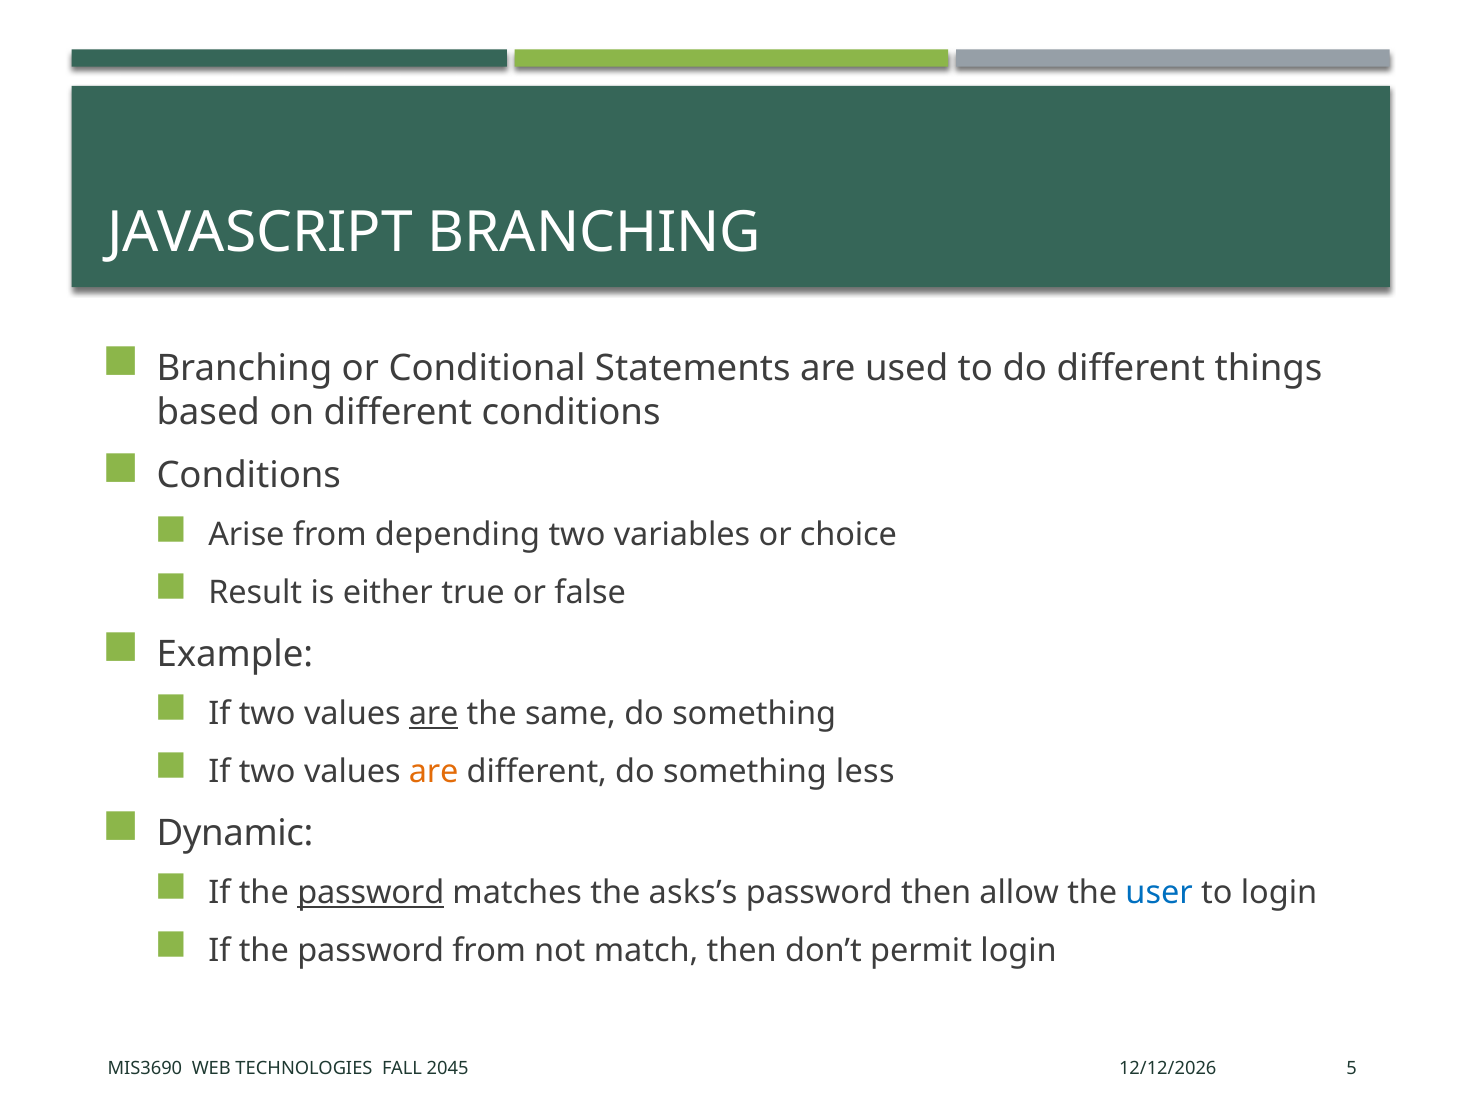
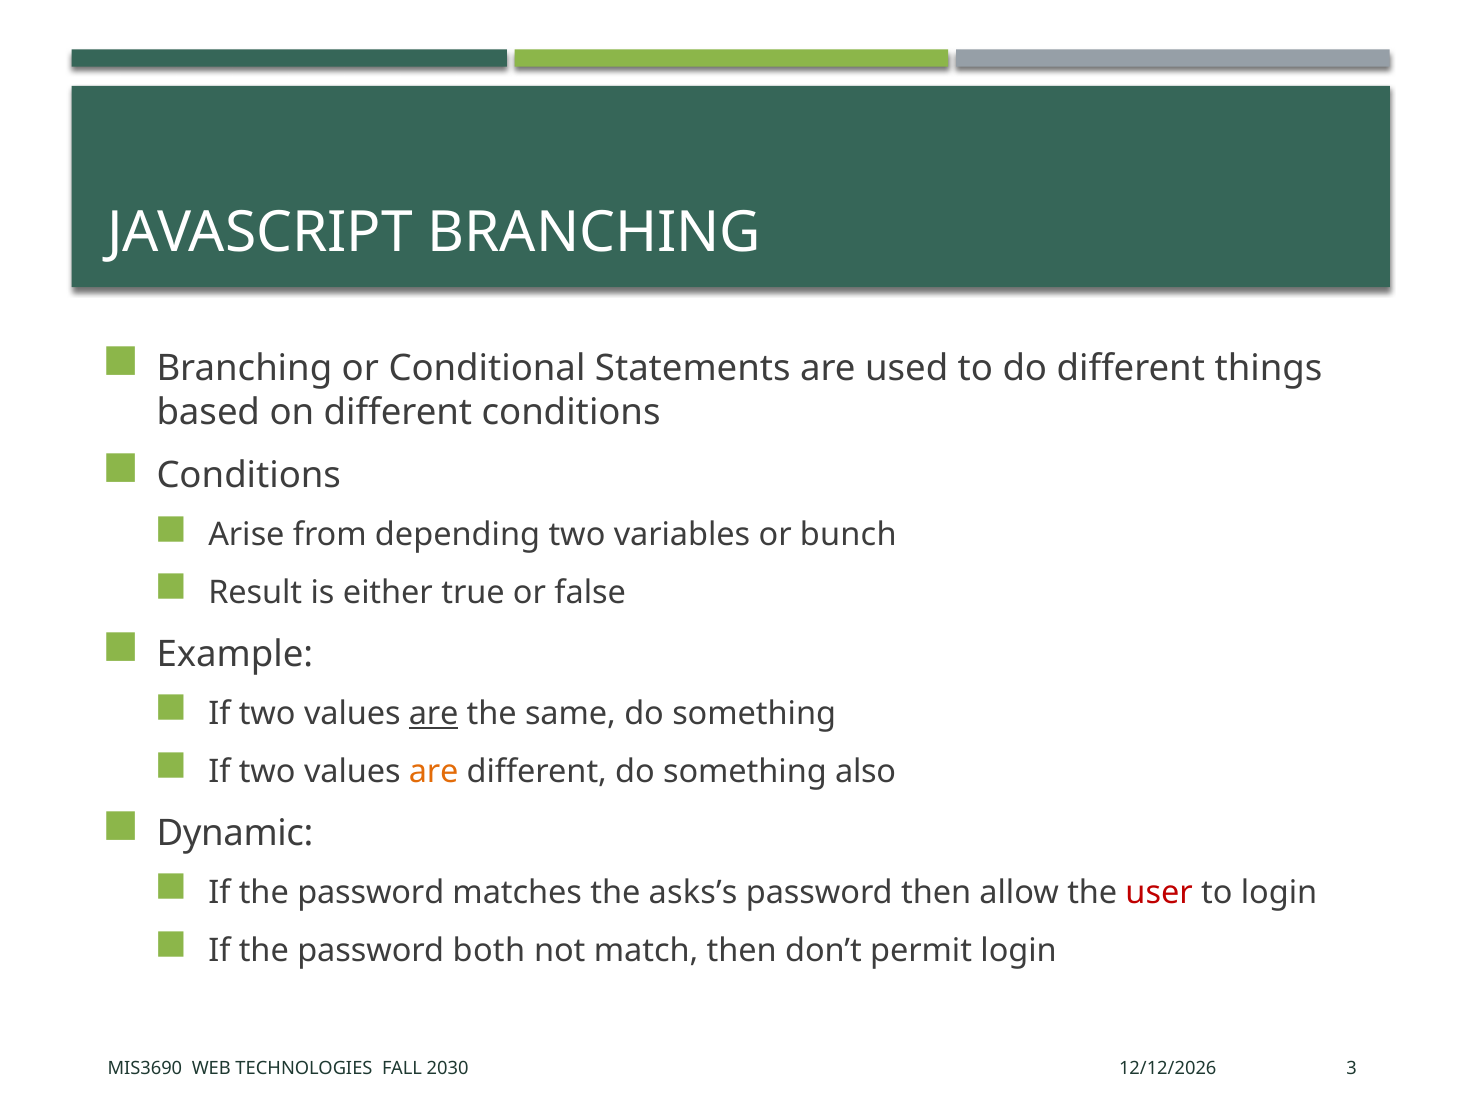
choice: choice -> bunch
less: less -> also
password at (371, 893) underline: present -> none
user colour: blue -> red
password from: from -> both
5: 5 -> 3
2045: 2045 -> 2030
